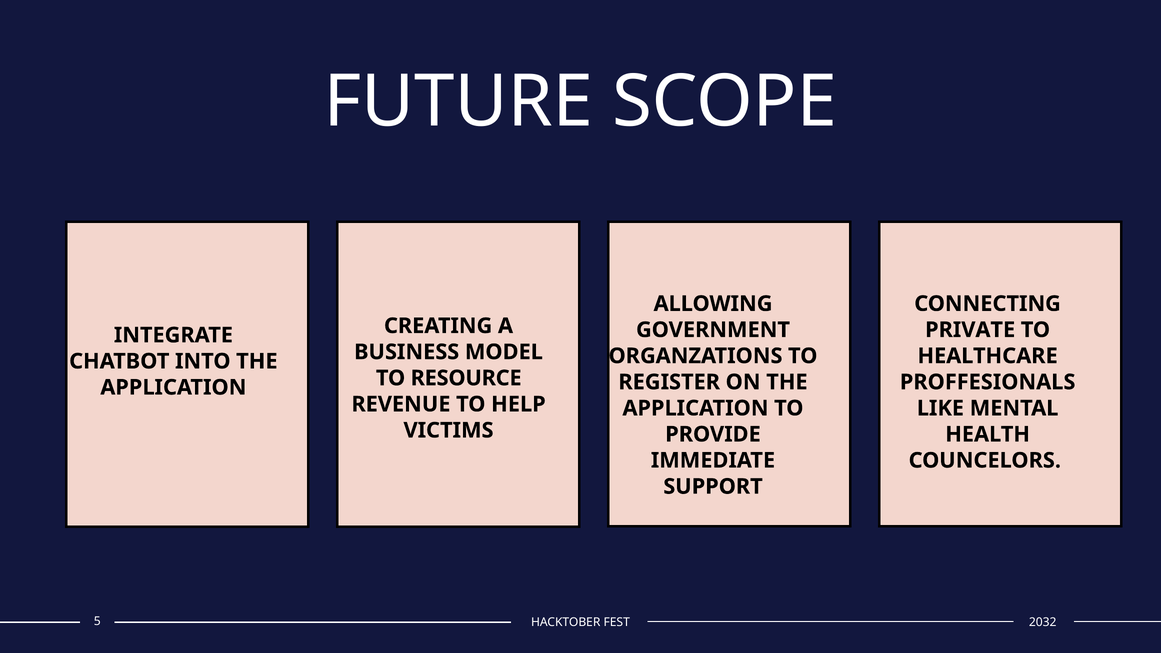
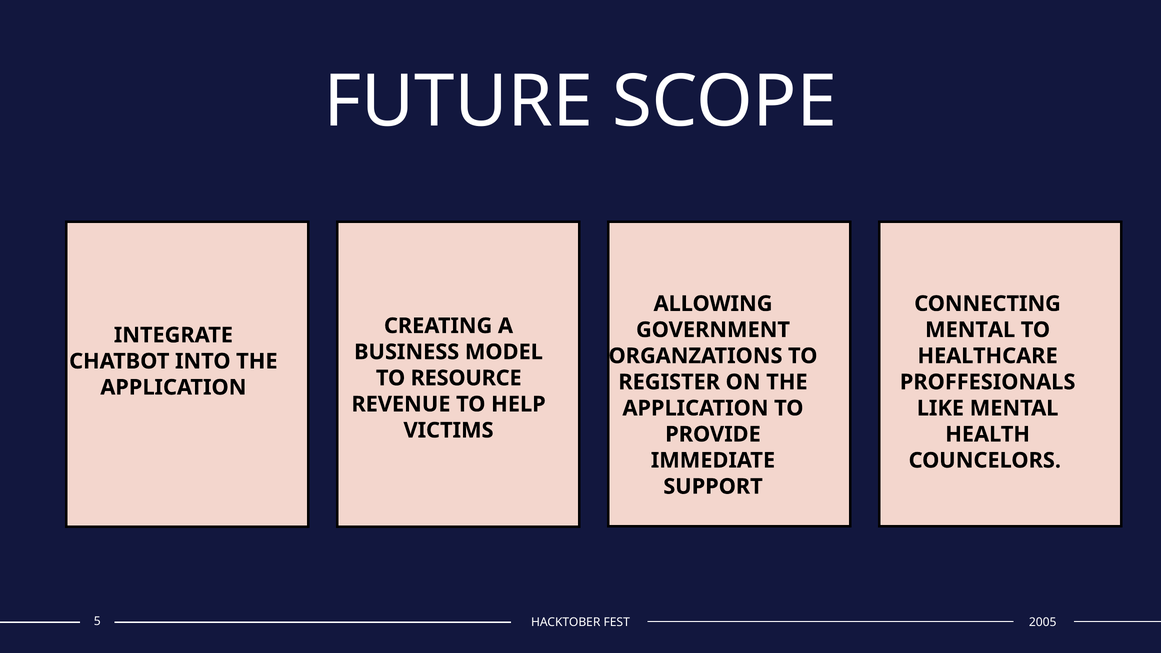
PRIVATE at (970, 330): PRIVATE -> MENTAL
2032: 2032 -> 2005
